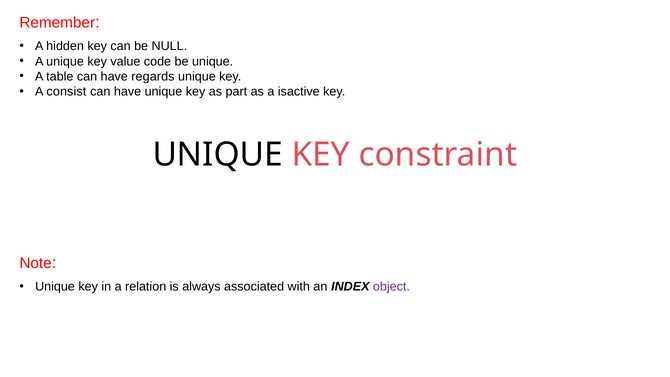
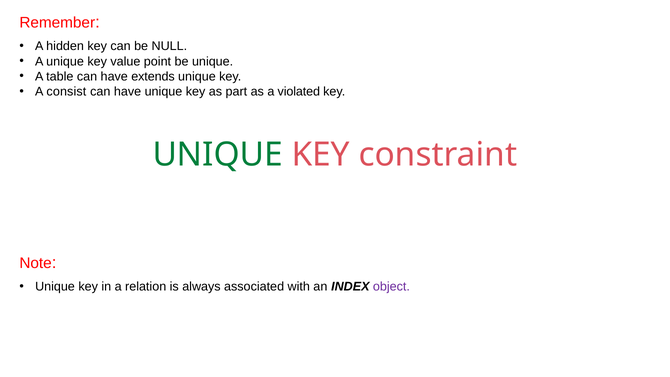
code: code -> point
regards: regards -> extends
isactive: isactive -> violated
UNIQUE at (218, 155) colour: black -> green
